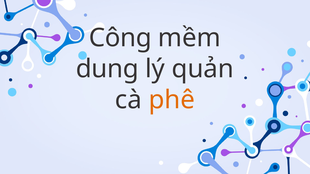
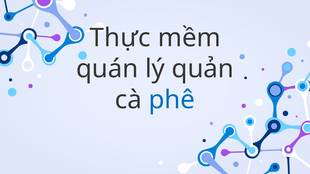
Công: Công -> Thực
dung: dung -> quán
phê colour: orange -> blue
